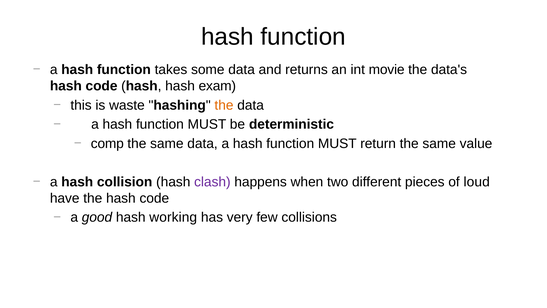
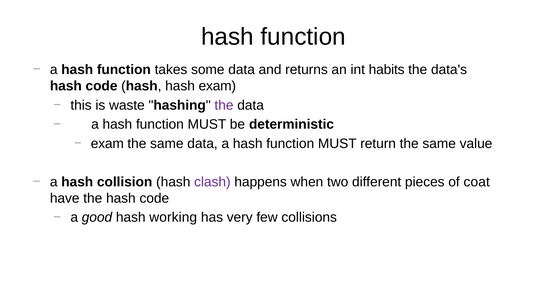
movie: movie -> habits
the at (224, 105) colour: orange -> purple
comp at (107, 143): comp -> exam
loud: loud -> coat
